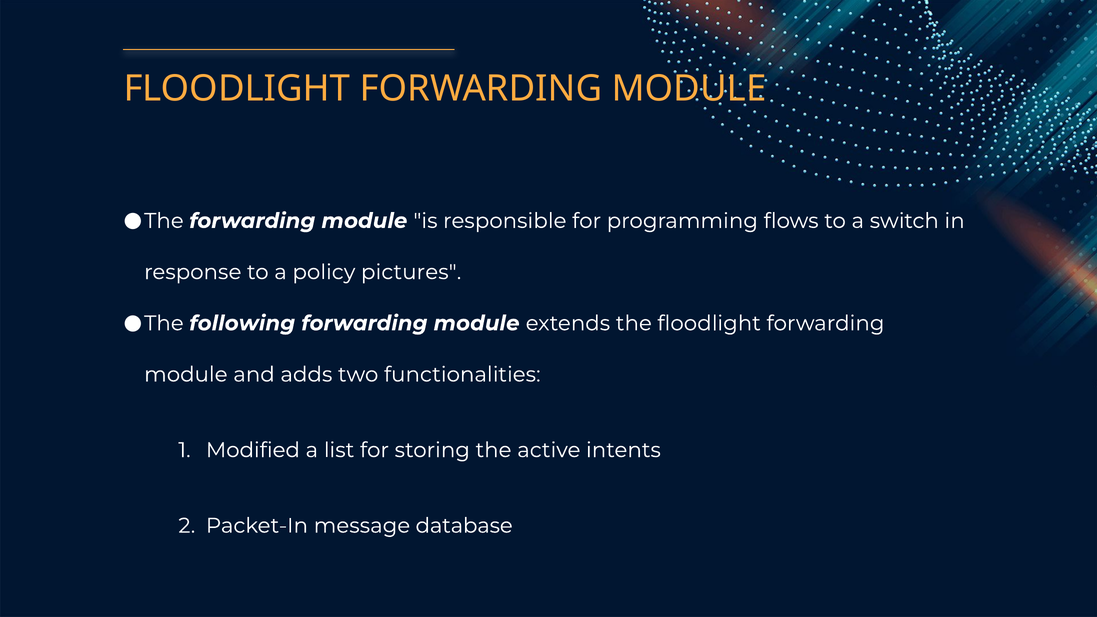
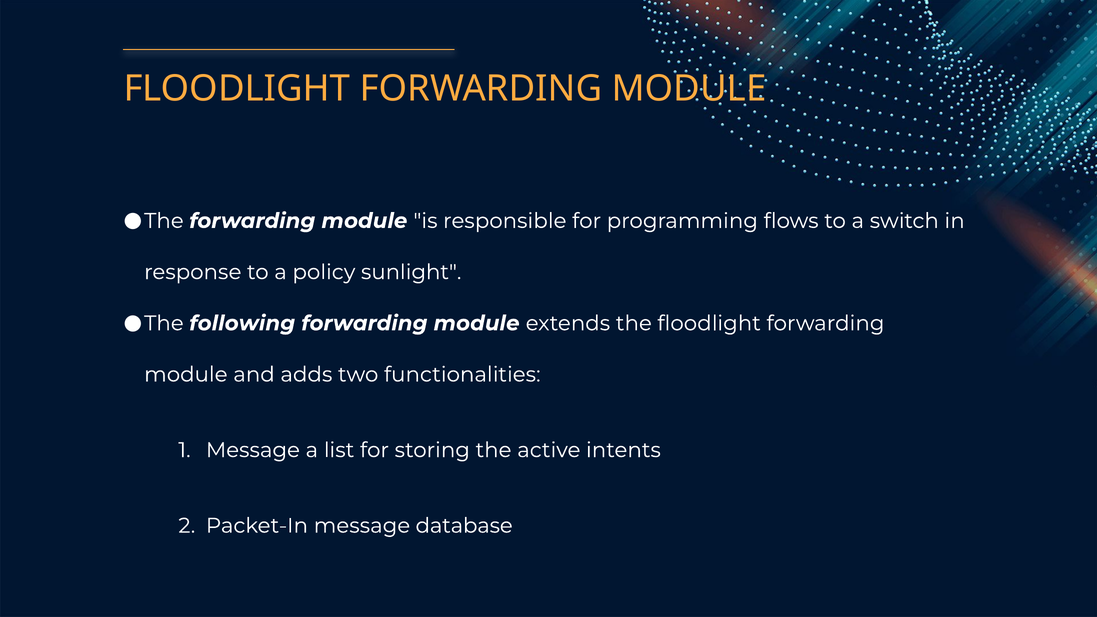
pictures: pictures -> sunlight
Modified at (253, 450): Modified -> Message
